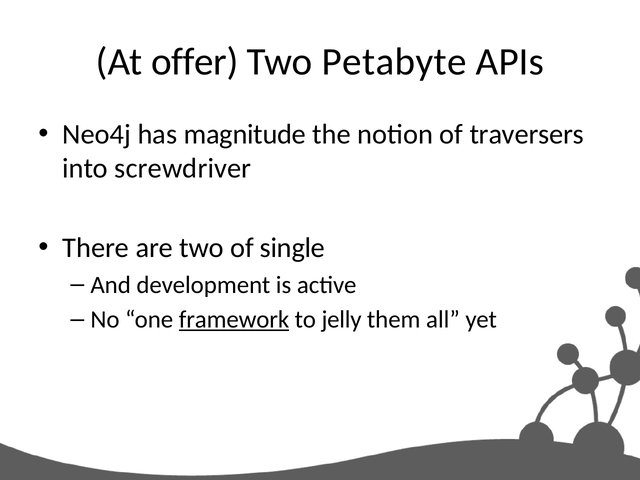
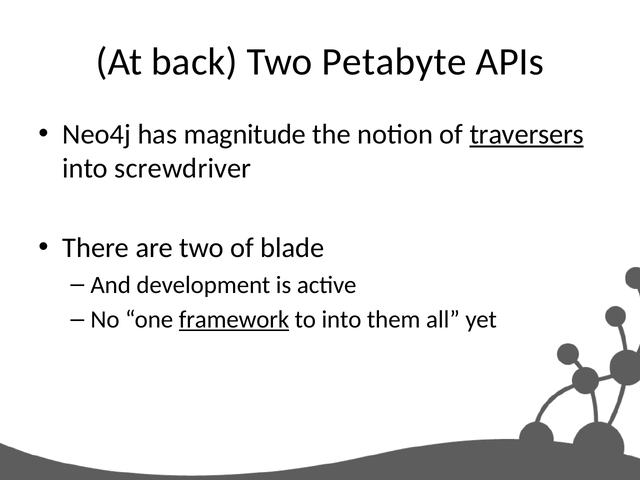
offer: offer -> back
traversers underline: none -> present
single: single -> blade
to jelly: jelly -> into
